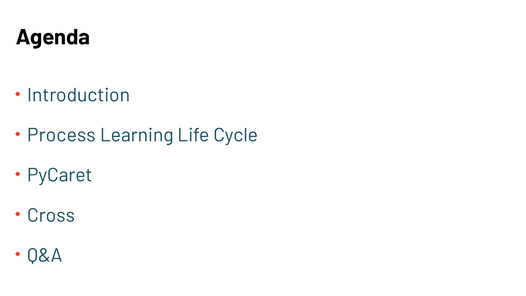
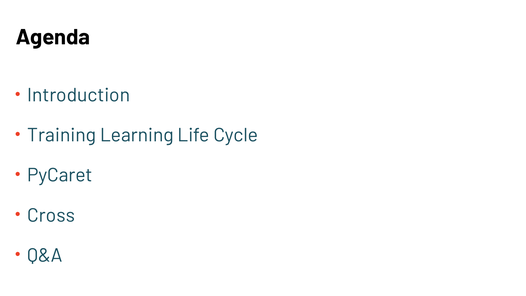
Process: Process -> Training
